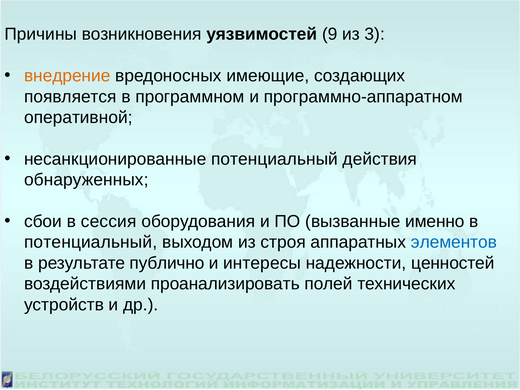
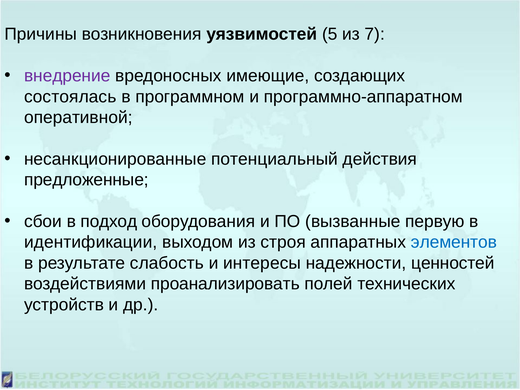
9: 9 -> 5
3: 3 -> 7
внедрение colour: orange -> purple
появляется: появляется -> состоялась
обнаруженных: обнаруженных -> предложенные
сессия: сессия -> подход
именно: именно -> первую
потенциальный at (91, 242): потенциальный -> идентификации
публично: публично -> слабость
